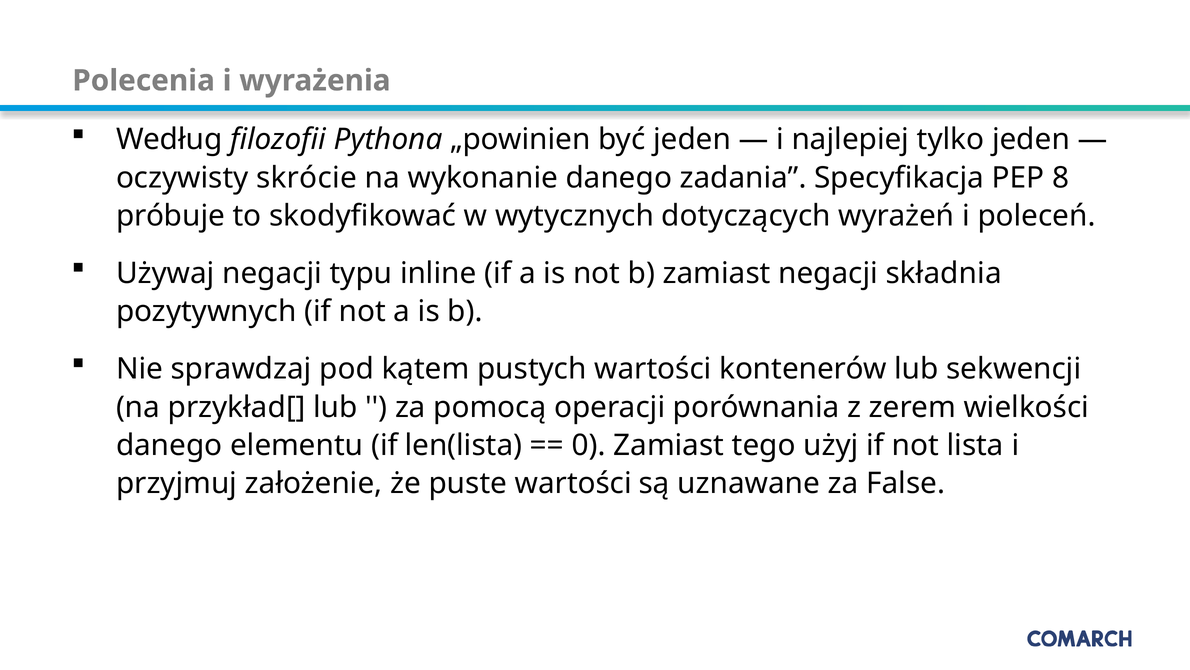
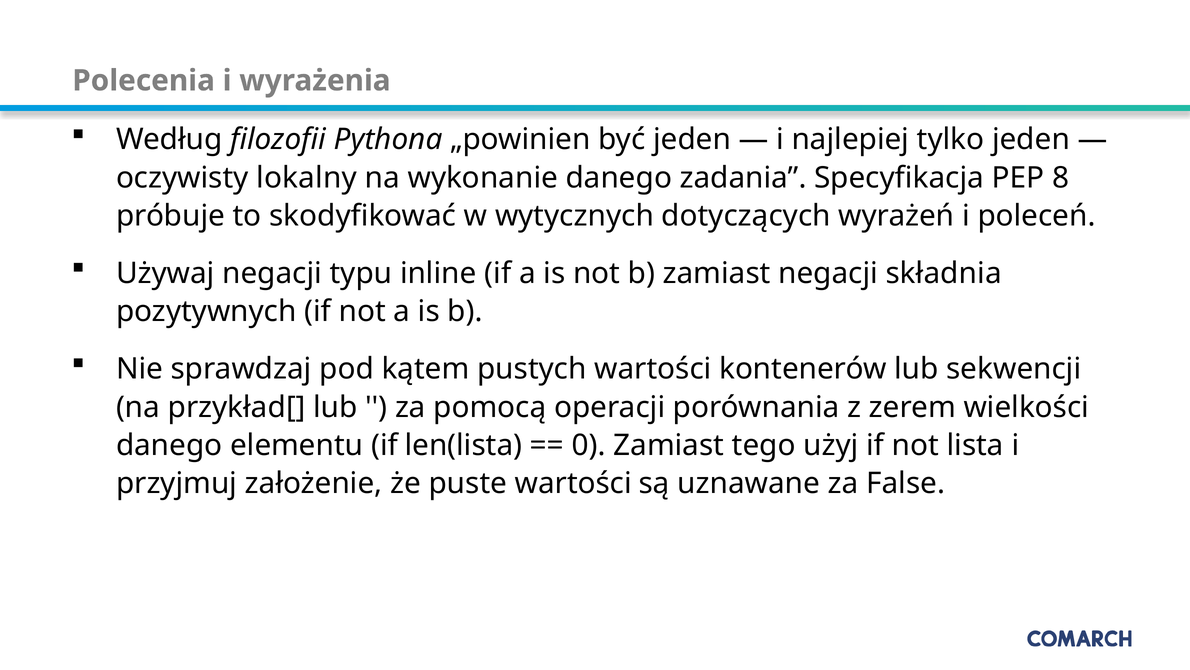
skrócie: skrócie -> lokalny
